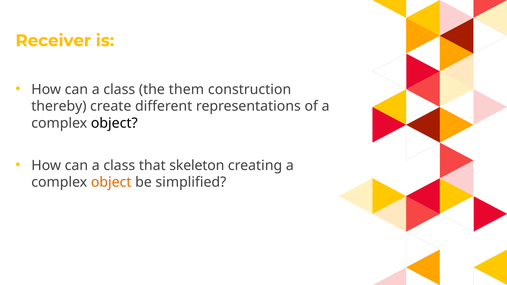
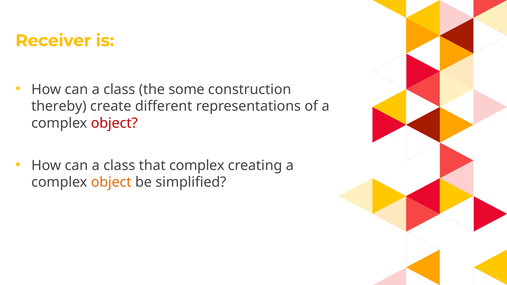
them: them -> some
object at (114, 123) colour: black -> red
that skeleton: skeleton -> complex
